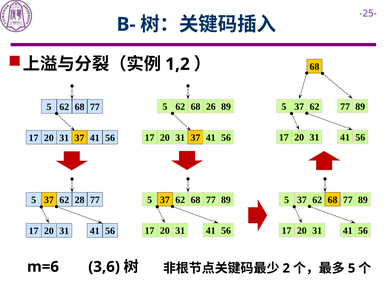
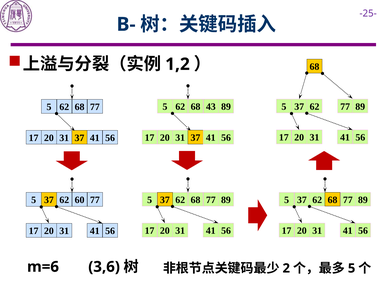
26: 26 -> 43
28: 28 -> 60
